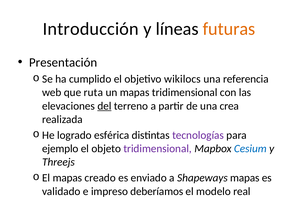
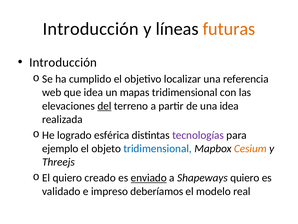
Presentación at (63, 62): Presentación -> Introducción
wikilocs: wikilocs -> localizar
que ruta: ruta -> idea
una crea: crea -> idea
tridimensional at (158, 148) colour: purple -> blue
Cesium colour: blue -> orange
El mapas: mapas -> quiero
enviado underline: none -> present
Shapeways mapas: mapas -> quiero
